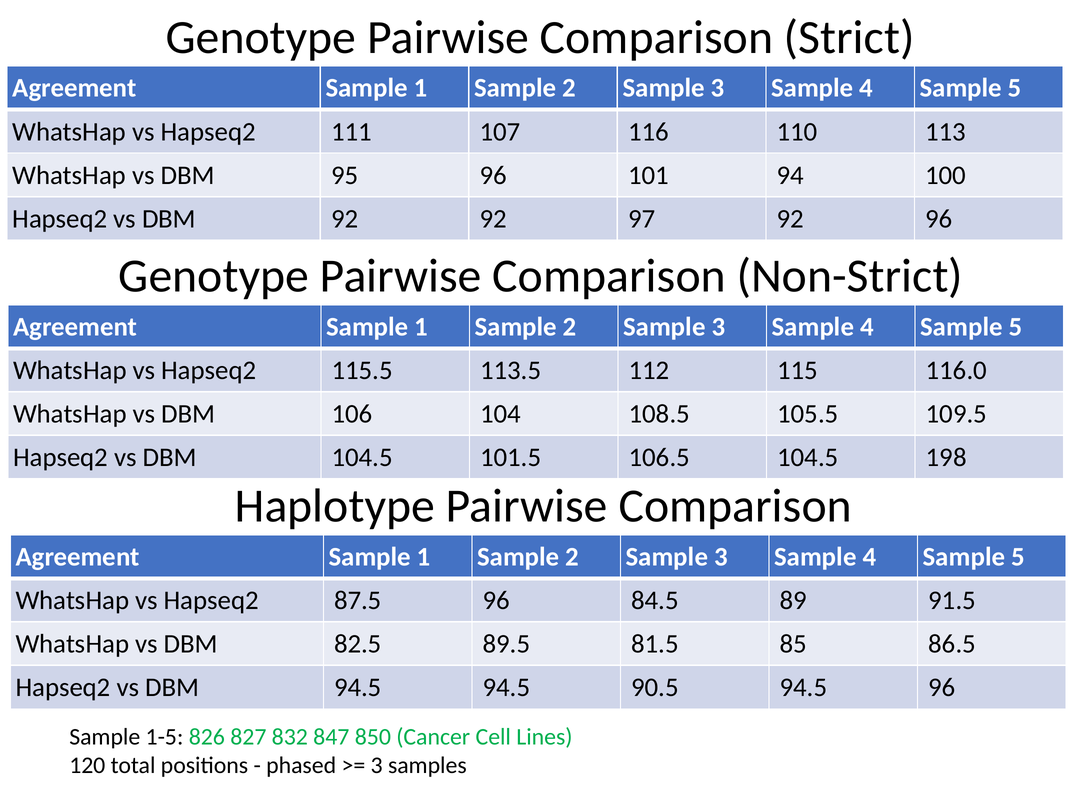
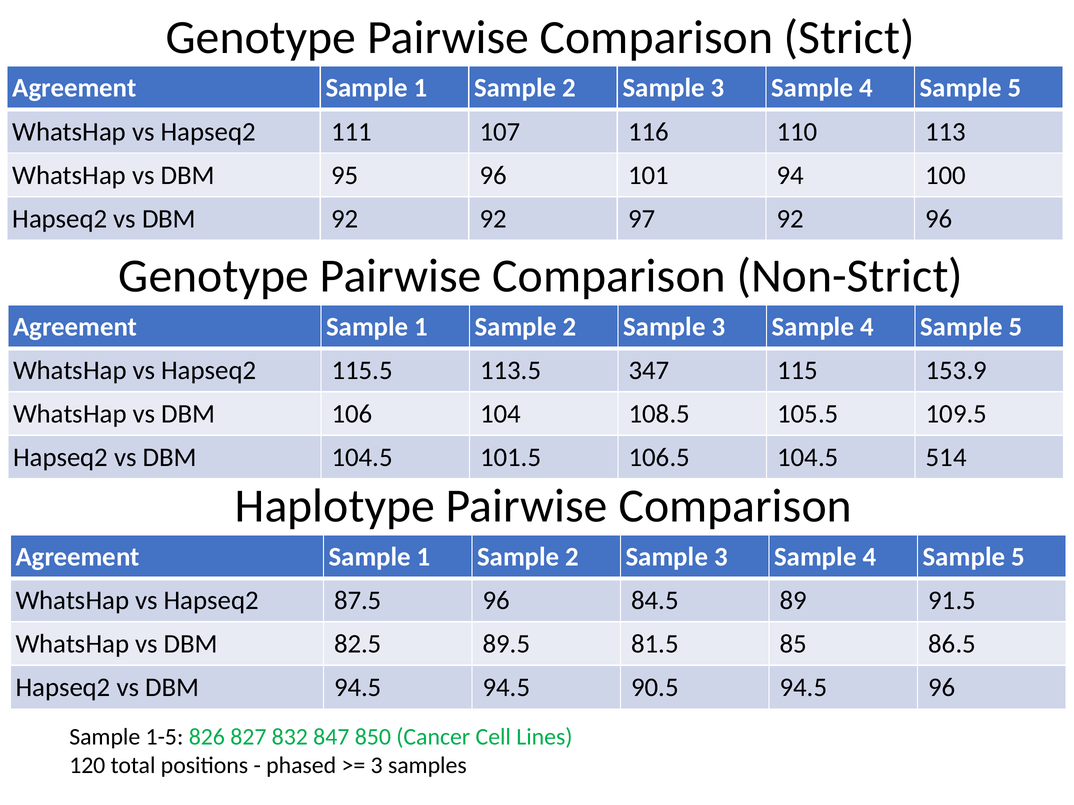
112: 112 -> 347
116.0: 116.0 -> 153.9
198: 198 -> 514
